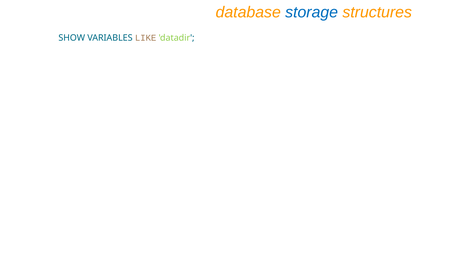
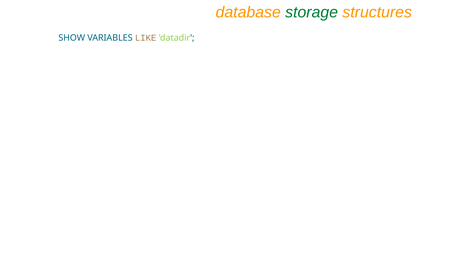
storage colour: blue -> green
